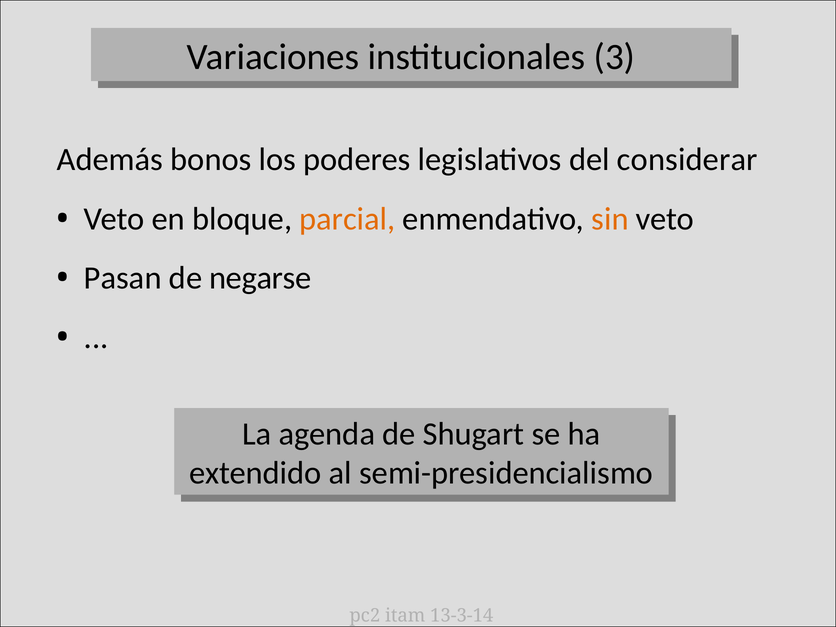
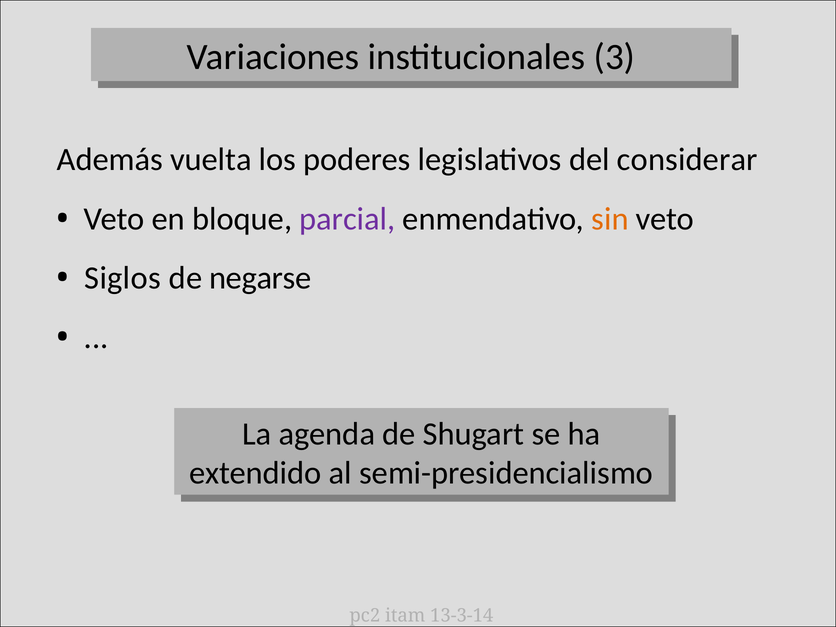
bonos: bonos -> vuelta
parcial colour: orange -> purple
Pasan: Pasan -> Siglos
